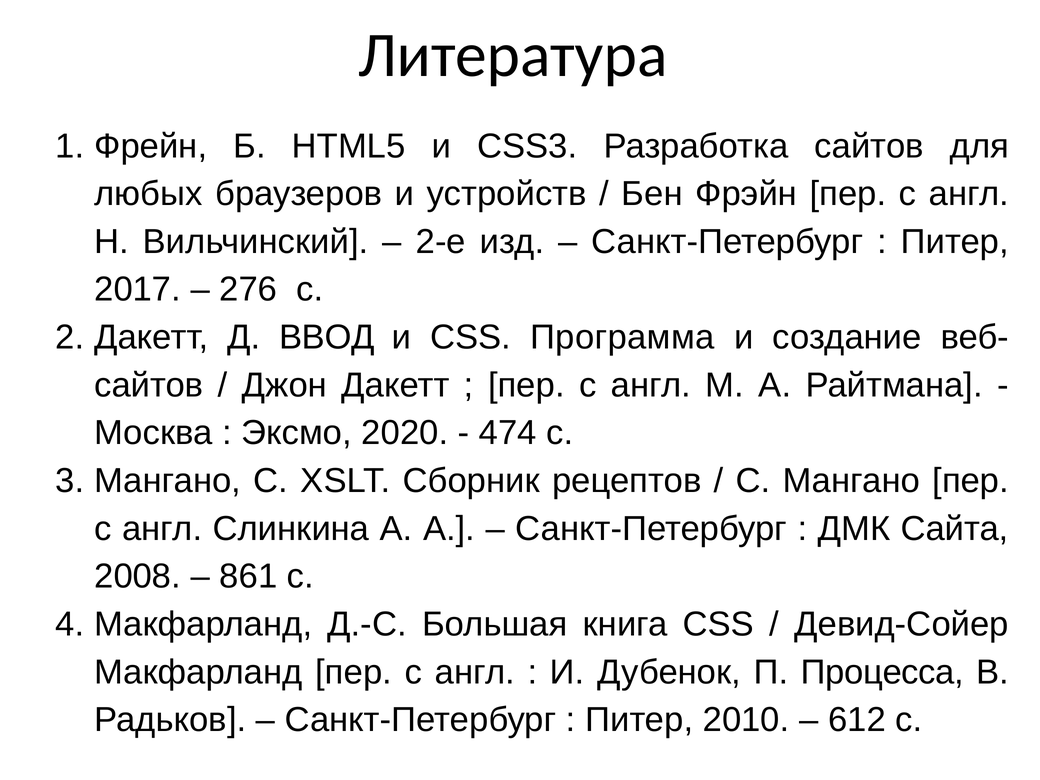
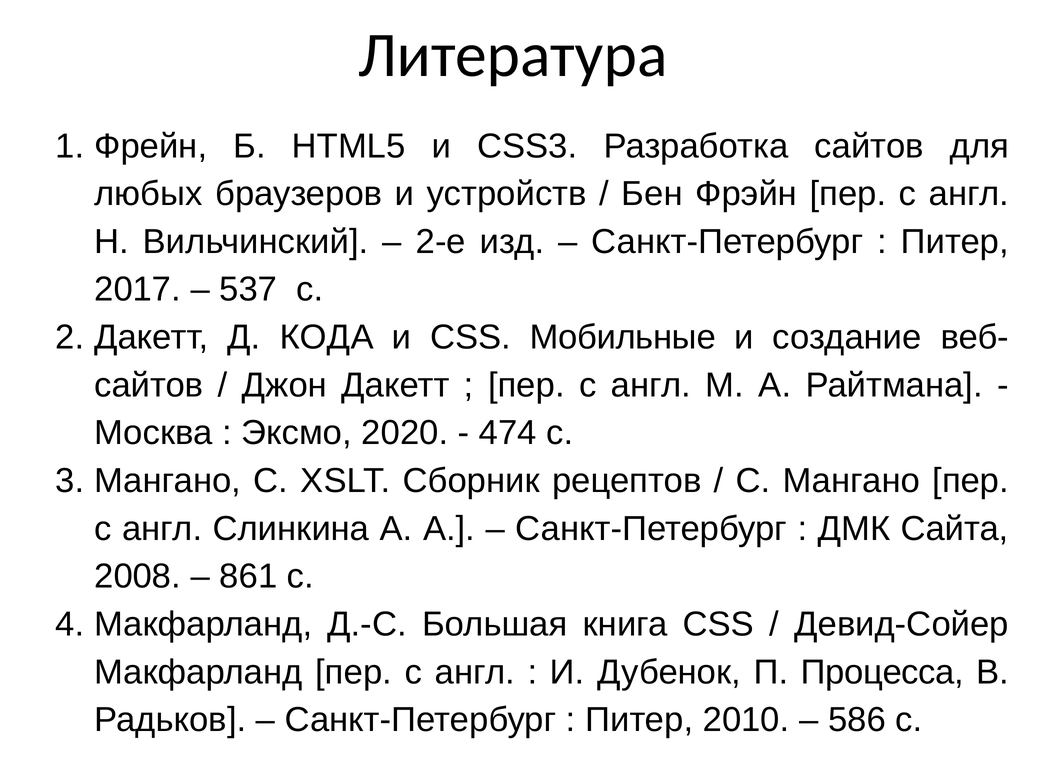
276: 276 -> 537
ВВОД: ВВОД -> КОДА
Программа: Программа -> Мобильные
612: 612 -> 586
